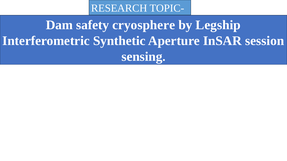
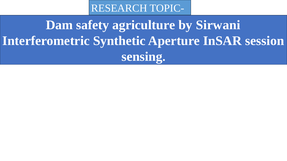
cryosphere: cryosphere -> agriculture
Legship: Legship -> Sirwani
